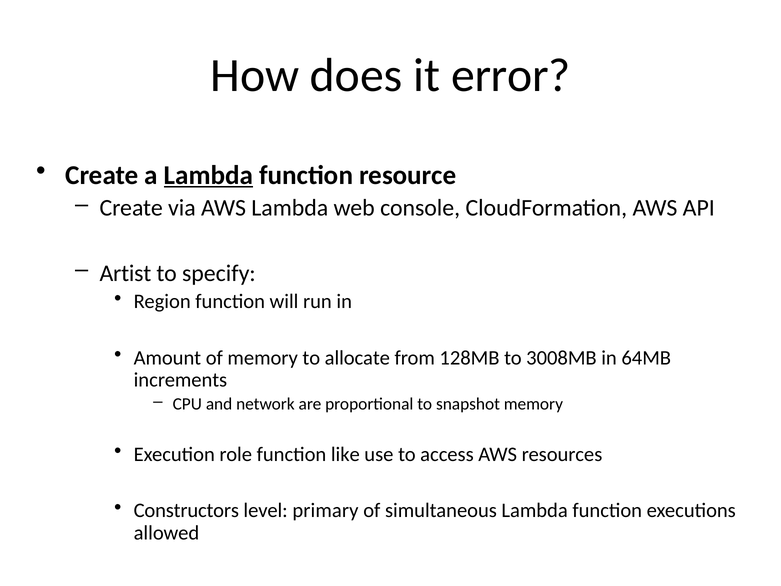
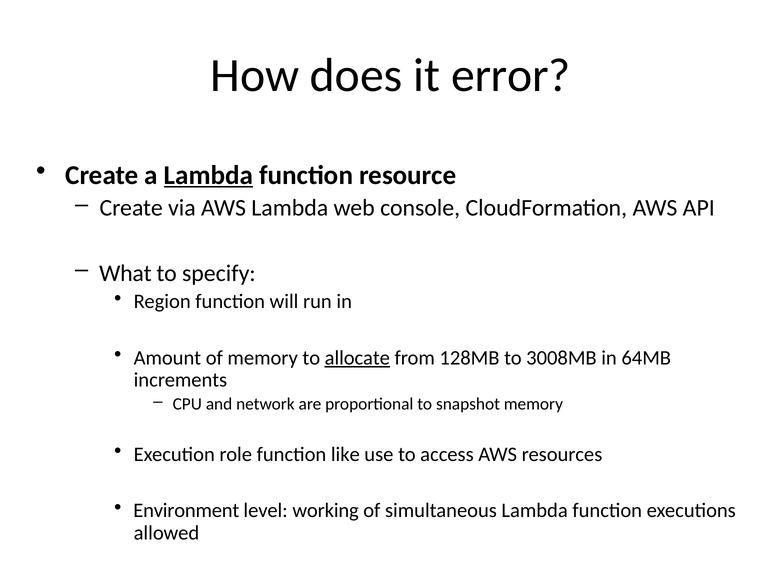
Artist: Artist -> What
allocate underline: none -> present
Constructors: Constructors -> Environment
primary: primary -> working
